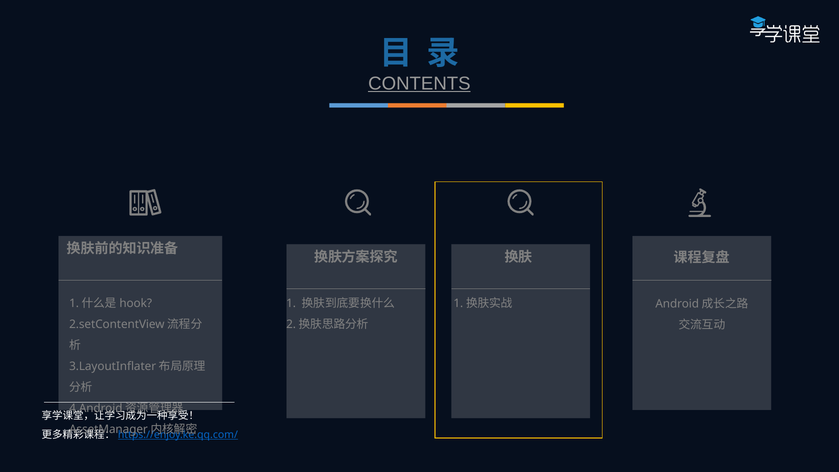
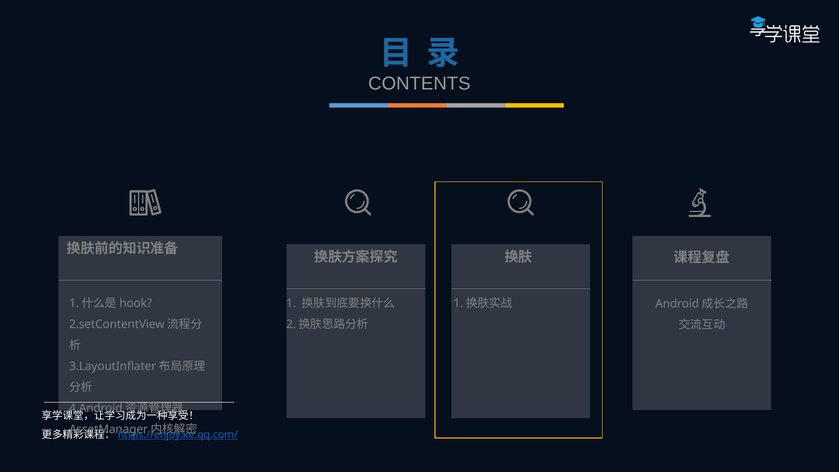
CONTENTS underline: present -> none
